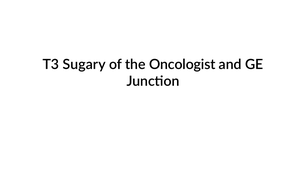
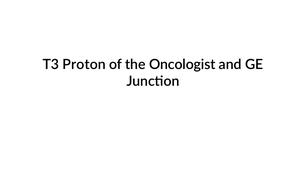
Sugary: Sugary -> Proton
